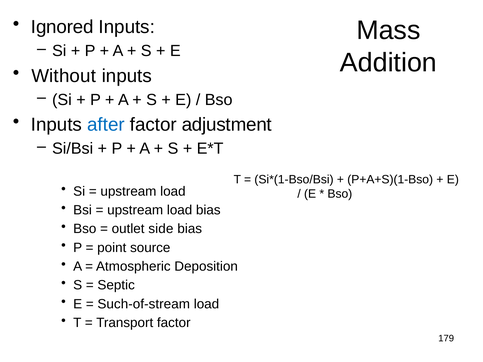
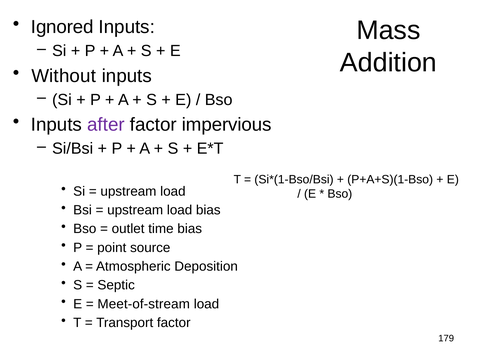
after colour: blue -> purple
adjustment: adjustment -> impervious
side: side -> time
Such-of-stream: Such-of-stream -> Meet-of-stream
